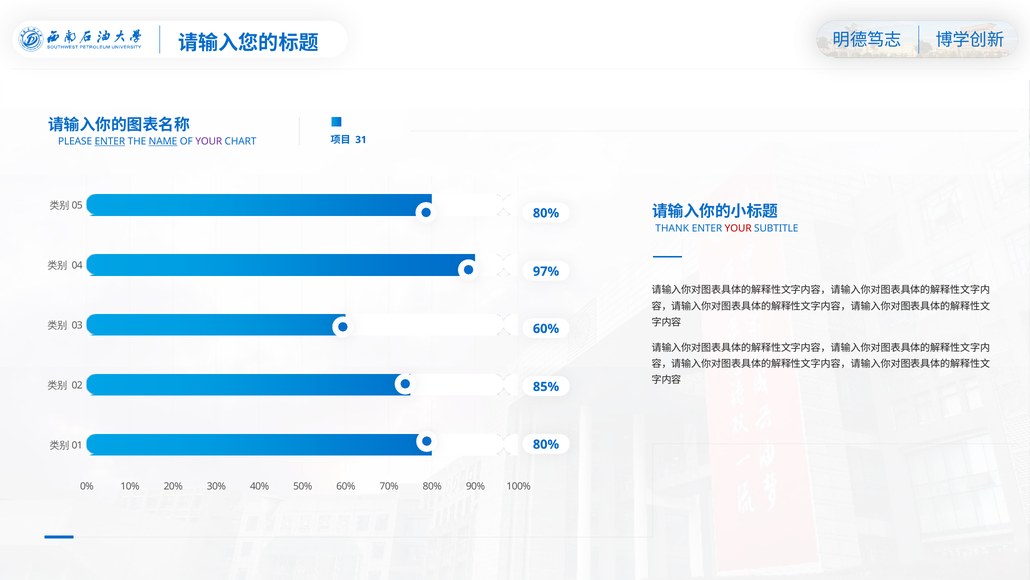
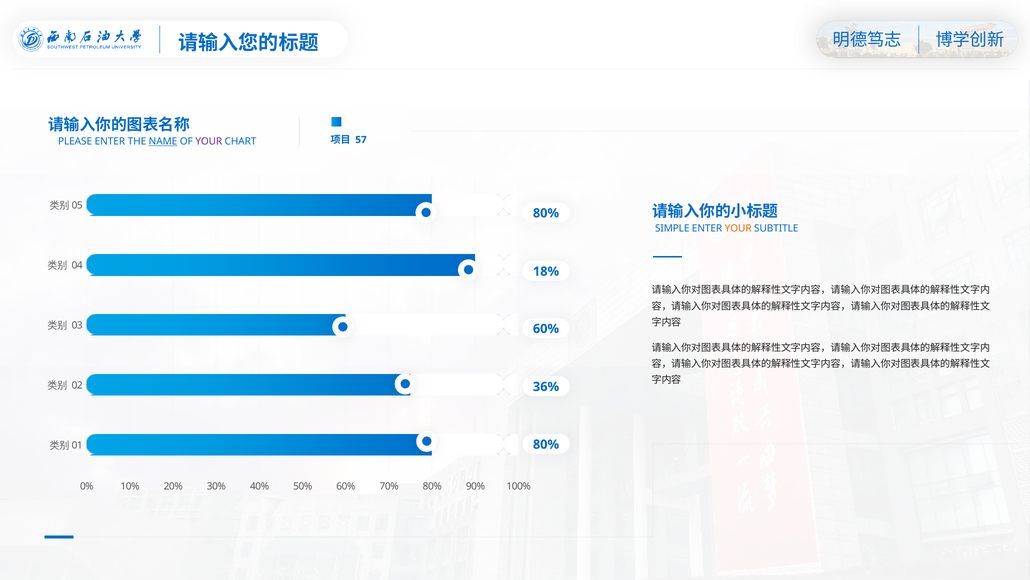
31: 31 -> 57
ENTER at (110, 141) underline: present -> none
THANK: THANK -> SIMPLE
YOUR at (738, 228) colour: red -> orange
97%: 97% -> 18%
85%: 85% -> 36%
